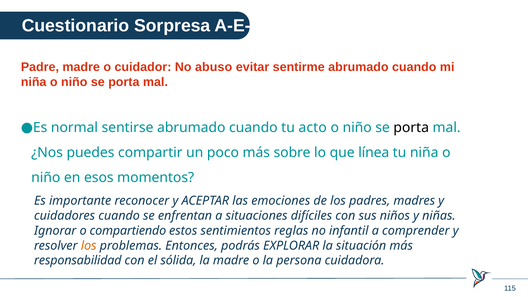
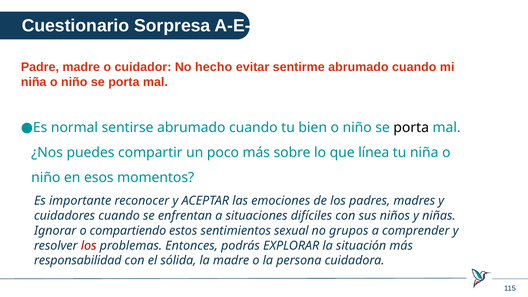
abuso: abuso -> hecho
acto: acto -> bien
reglas: reglas -> sexual
infantil: infantil -> grupos
los at (89, 246) colour: orange -> red
